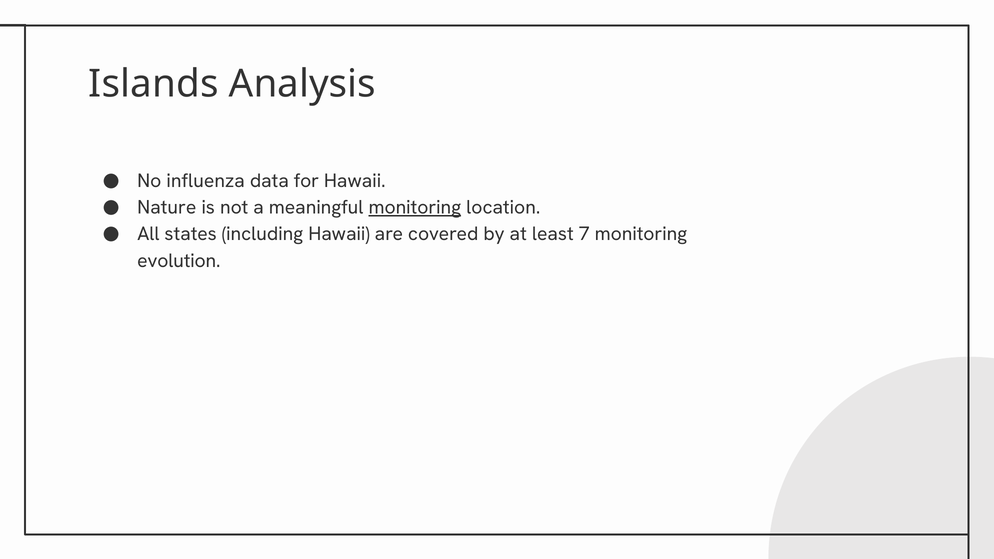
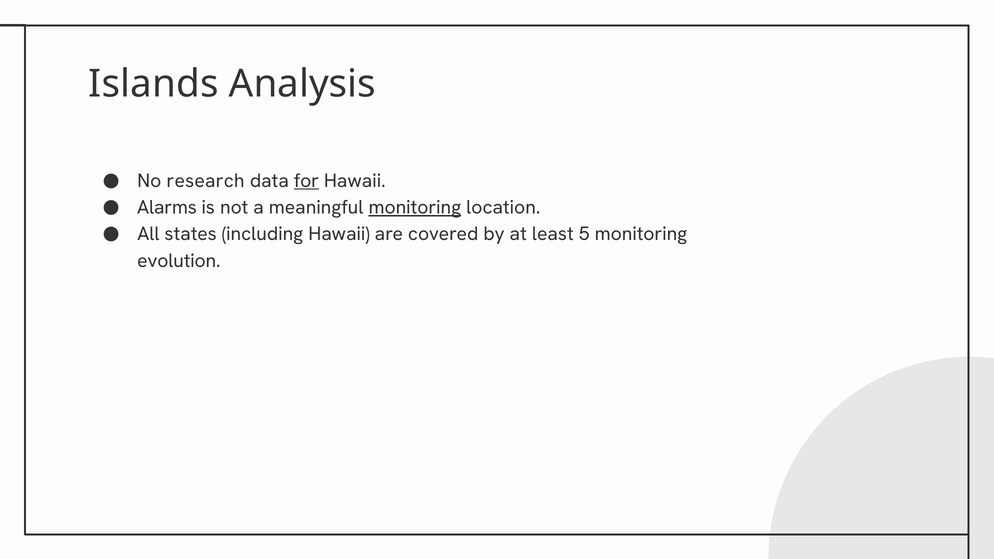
influenza: influenza -> research
for underline: none -> present
Nature: Nature -> Alarms
7: 7 -> 5
